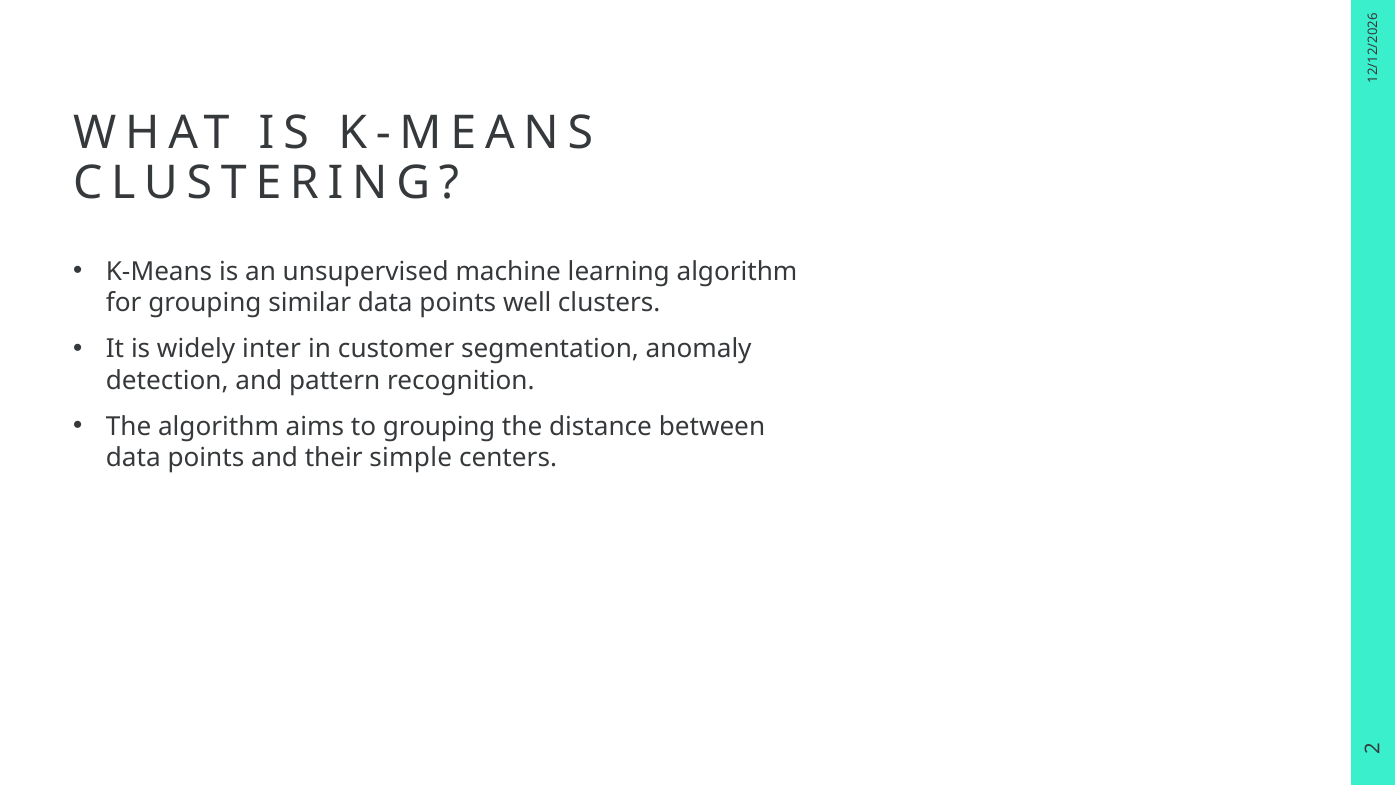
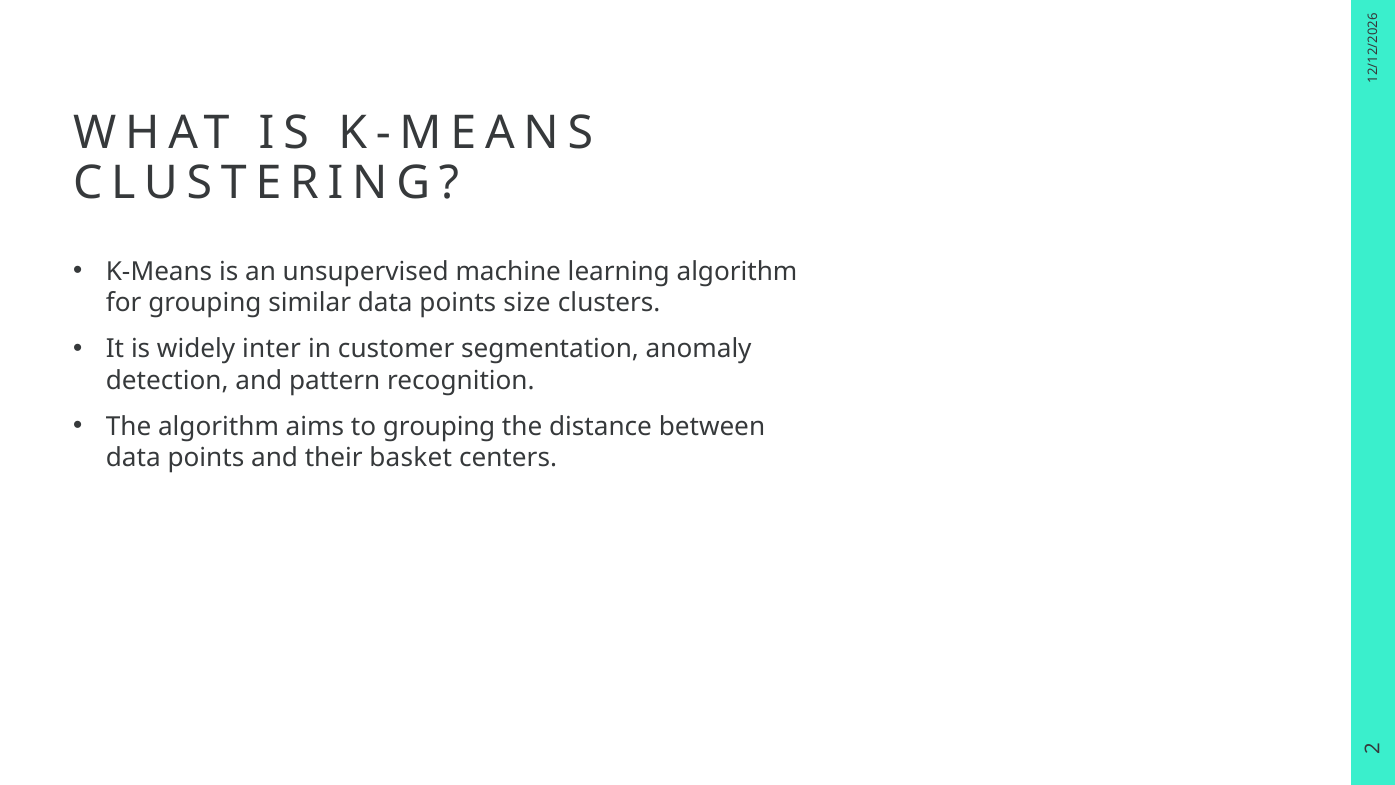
well: well -> size
simple: simple -> basket
